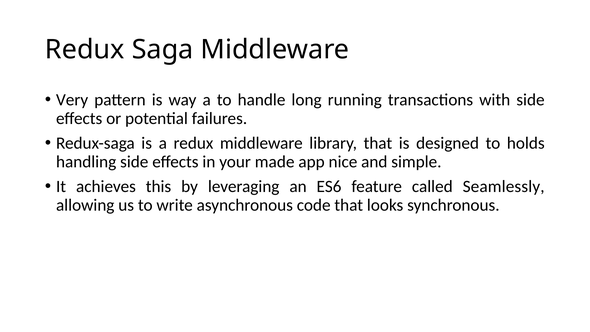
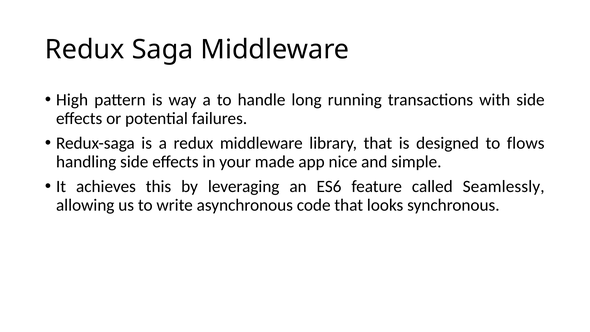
Very: Very -> High
holds: holds -> flows
